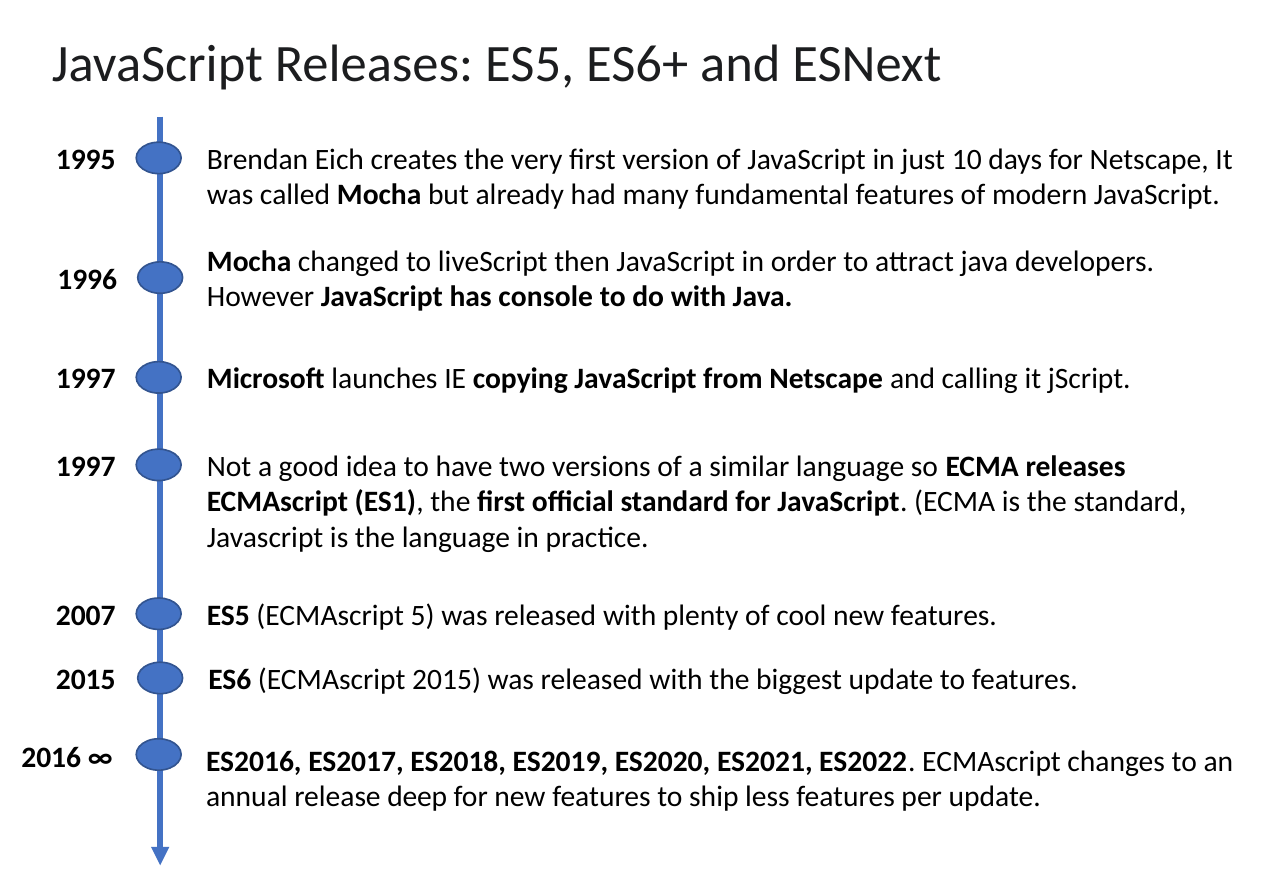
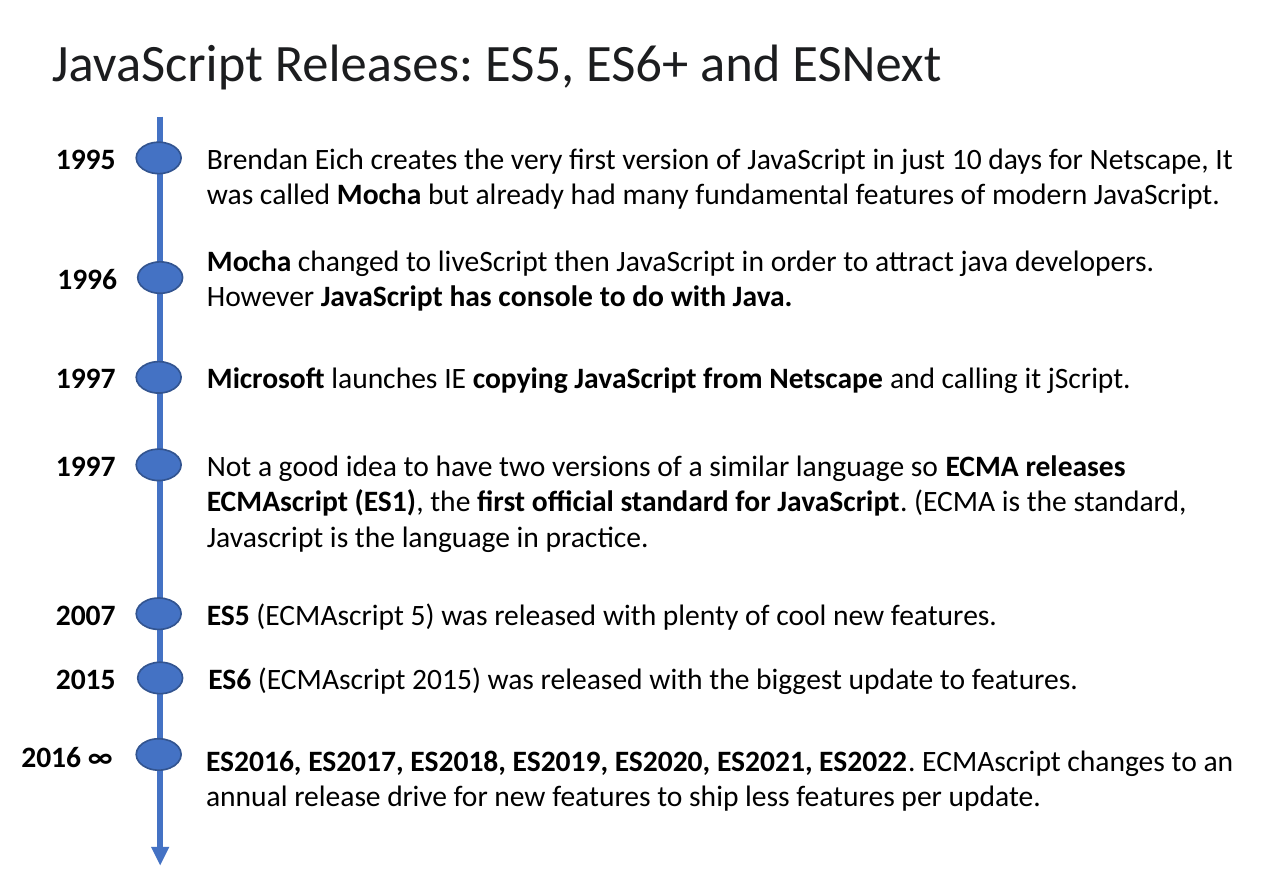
deep: deep -> drive
